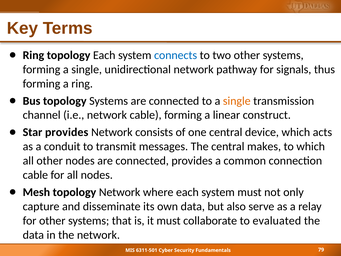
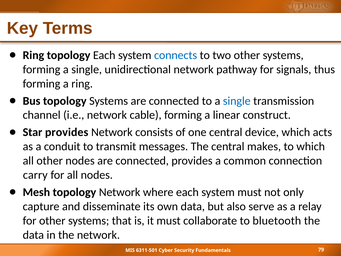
single at (237, 101) colour: orange -> blue
cable at (35, 175): cable -> carry
evaluated: evaluated -> bluetooth
